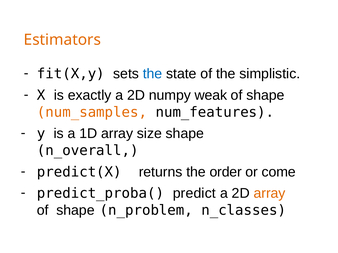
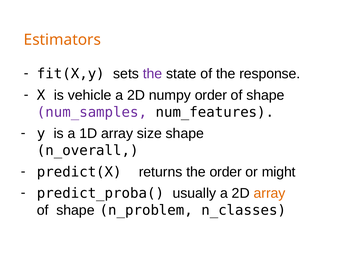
the at (153, 74) colour: blue -> purple
simplistic: simplistic -> response
exactly: exactly -> vehicle
numpy weak: weak -> order
num_samples colour: orange -> purple
come: come -> might
predict: predict -> usually
